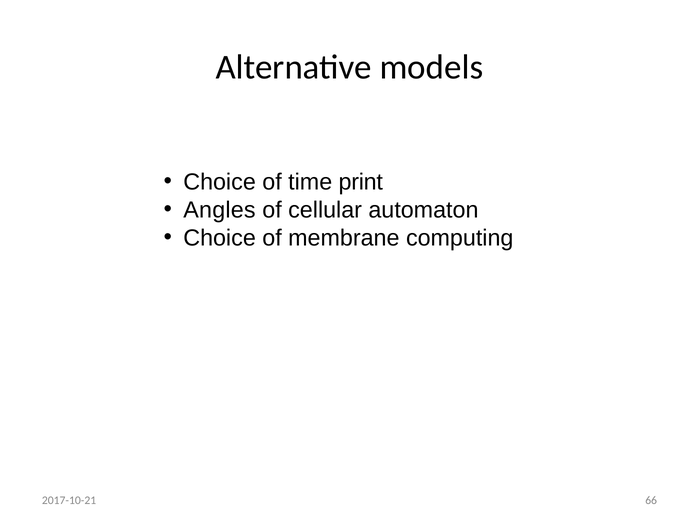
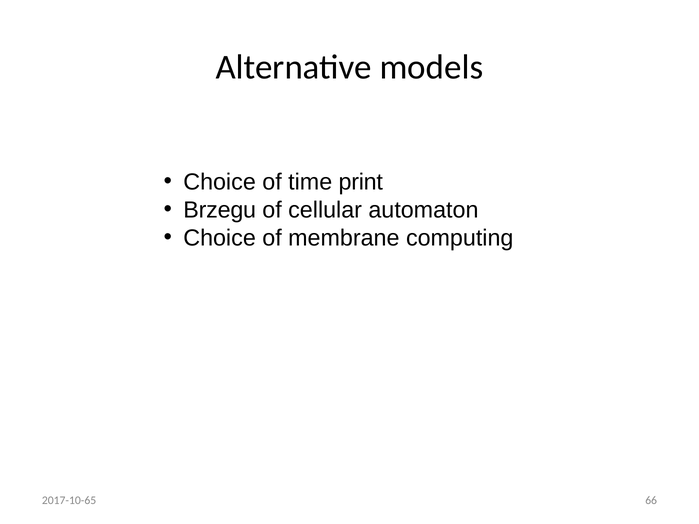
Angles: Angles -> Brzegu
2017-10-21: 2017-10-21 -> 2017-10-65
